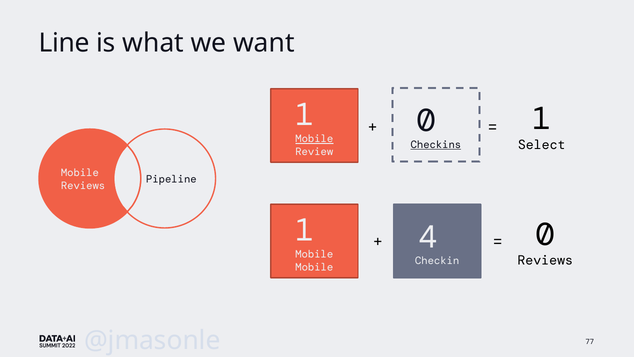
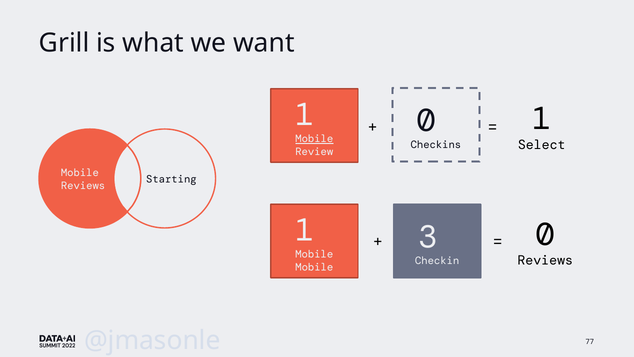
Line: Line -> Grill
Checkins underline: present -> none
Pipeline: Pipeline -> Starting
4: 4 -> 3
